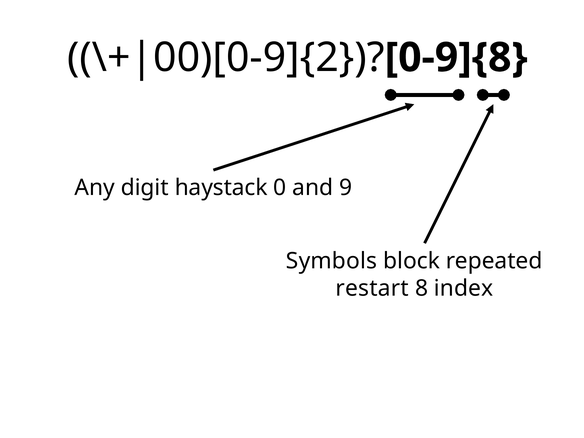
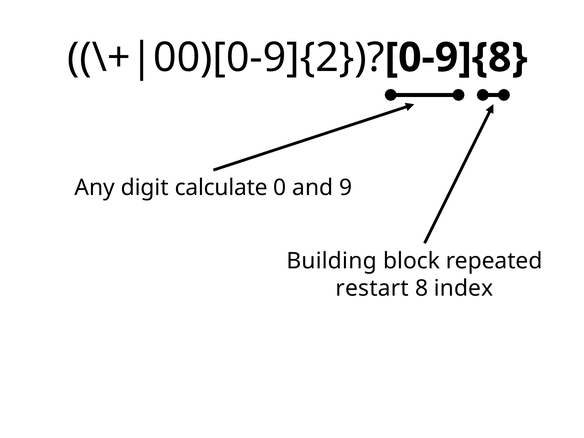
haystack: haystack -> calculate
Symbols: Symbols -> Building
